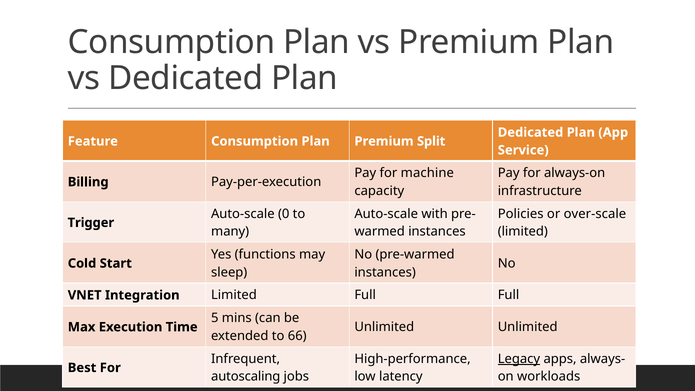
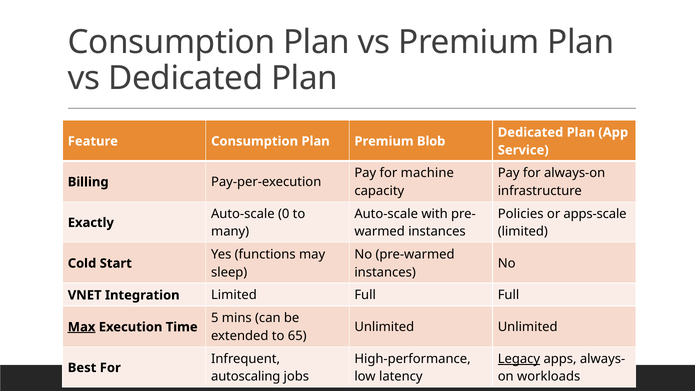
Split: Split -> Blob
over-scale: over-scale -> apps-scale
Trigger: Trigger -> Exactly
Max underline: none -> present
66: 66 -> 65
